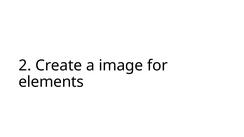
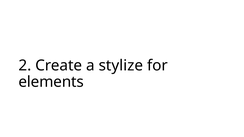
image: image -> stylize
